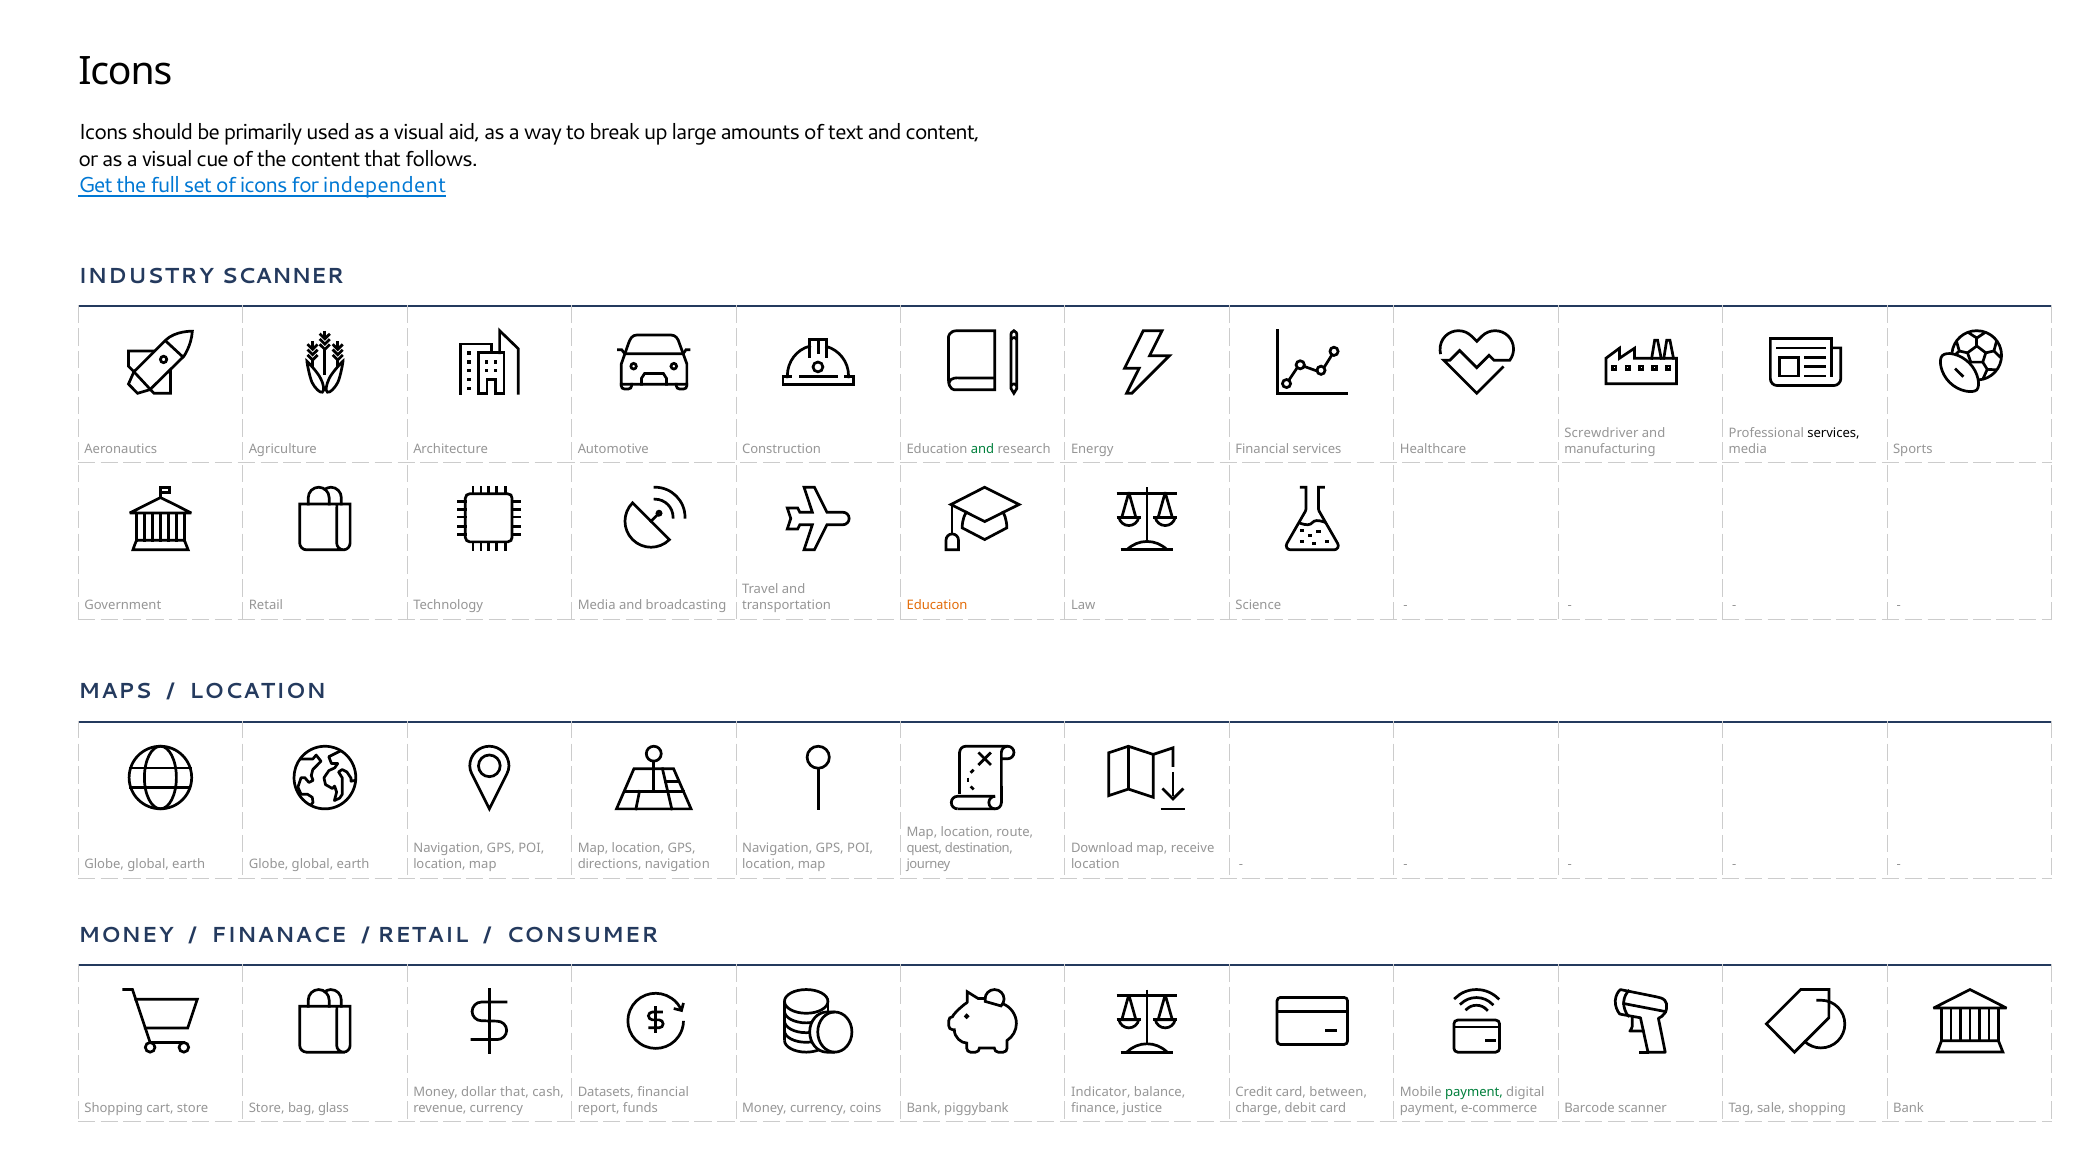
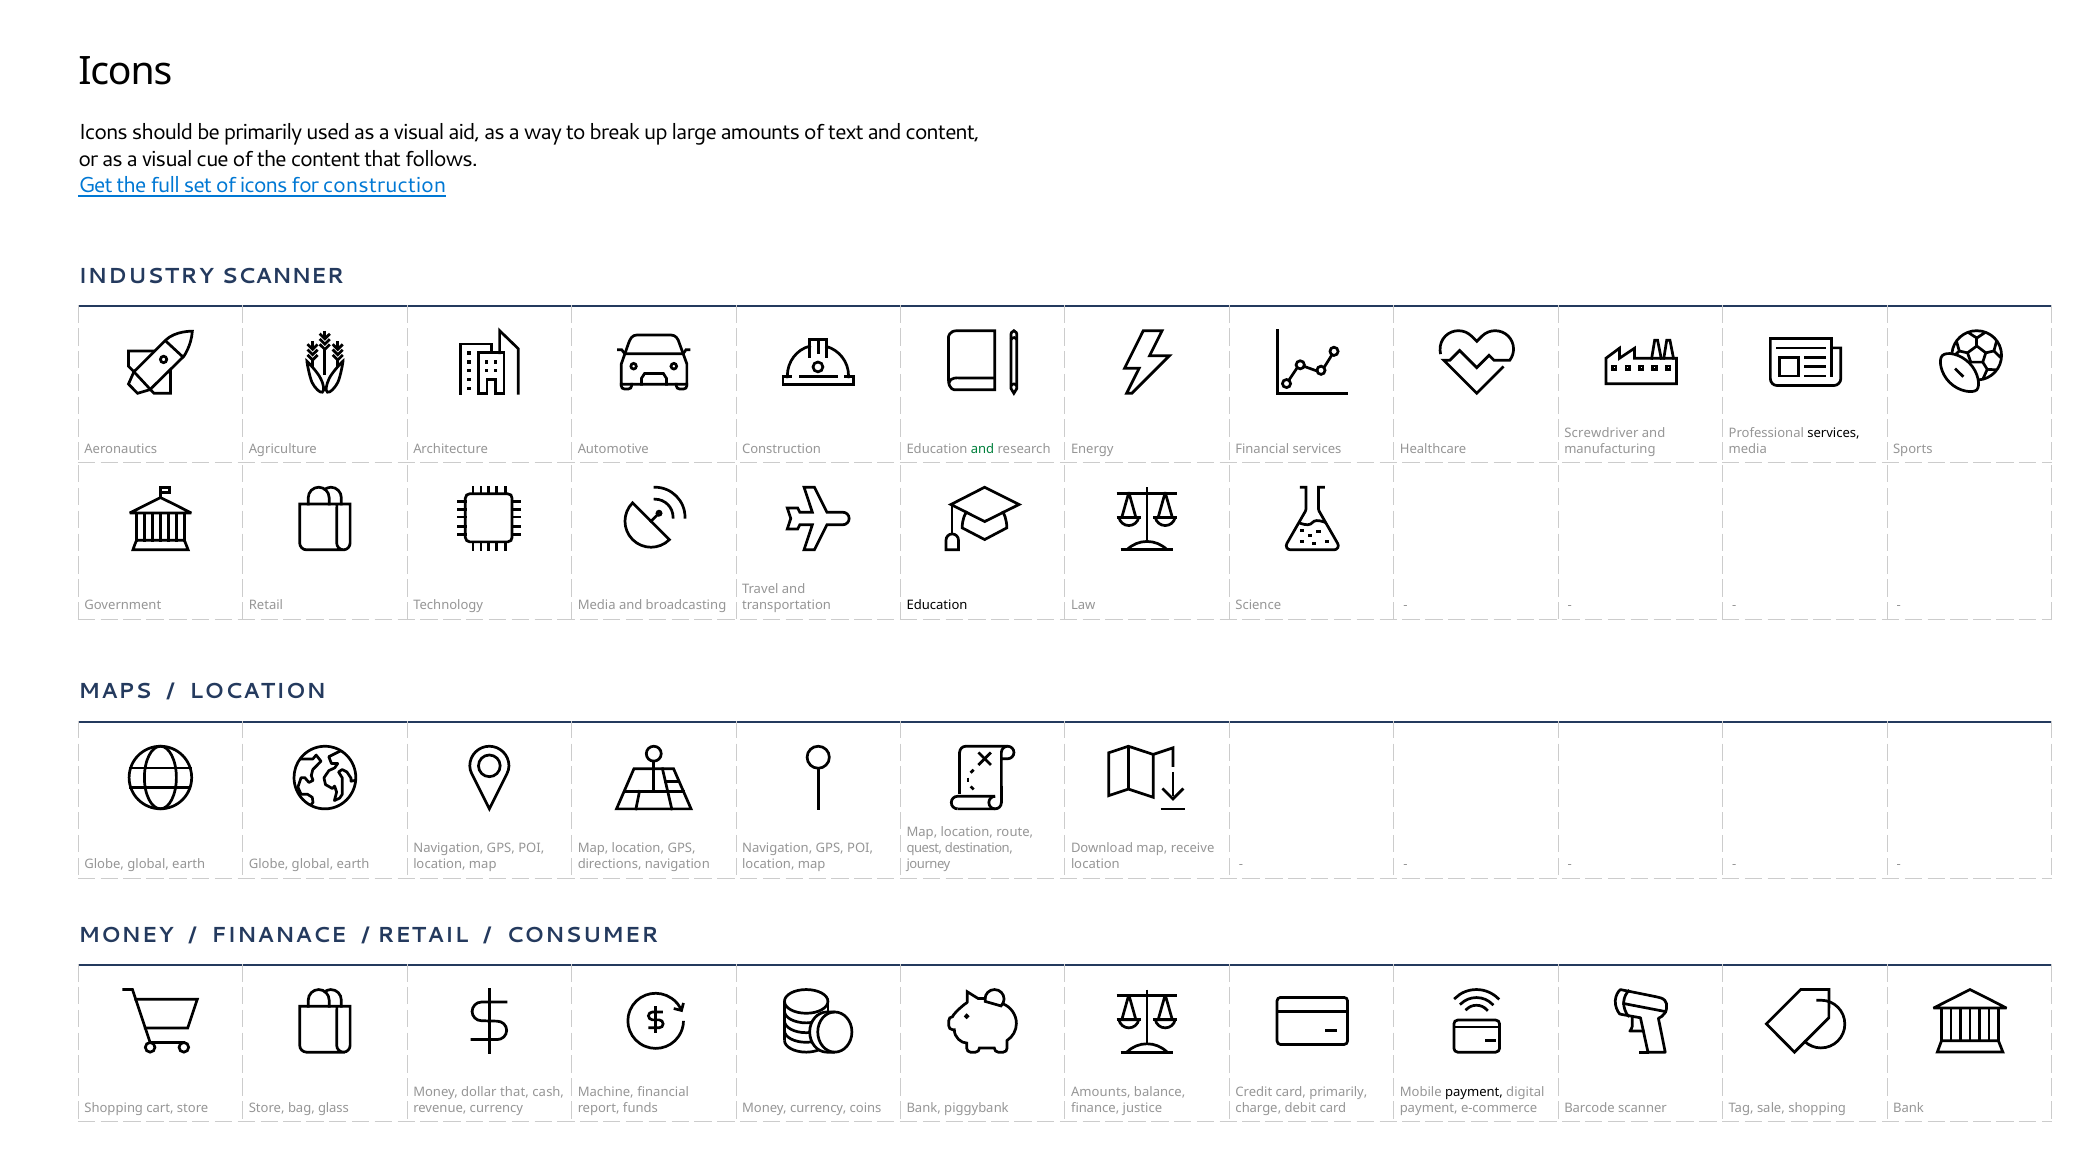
for independent: independent -> construction
Education at (937, 606) colour: orange -> black
Datasets: Datasets -> Machine
Indicator at (1101, 1092): Indicator -> Amounts
card between: between -> primarily
payment at (1474, 1092) colour: green -> black
